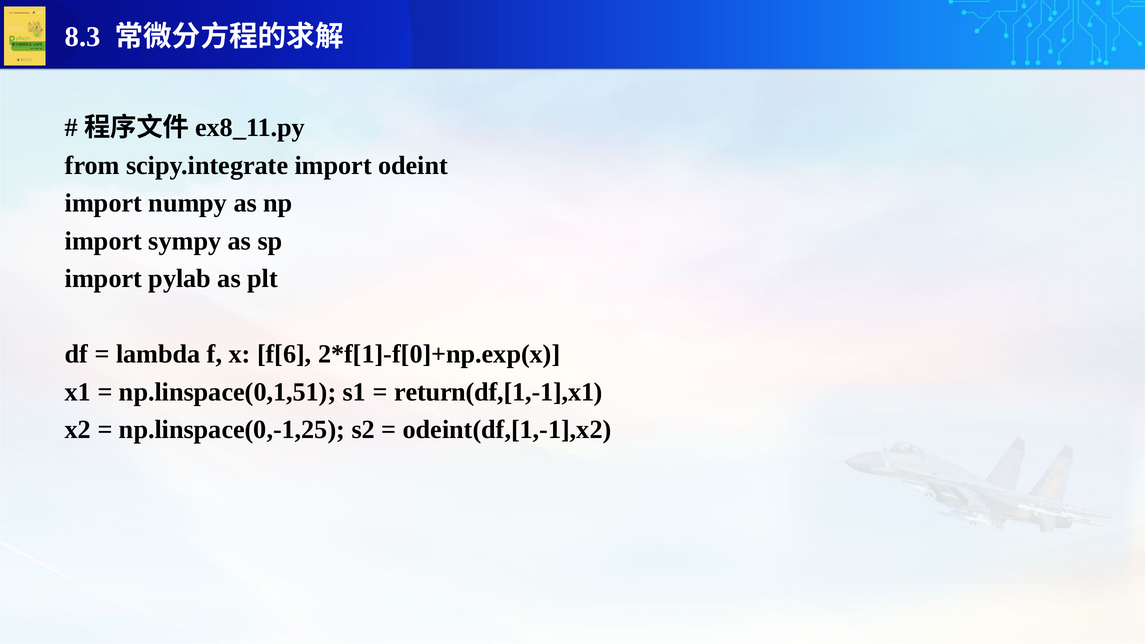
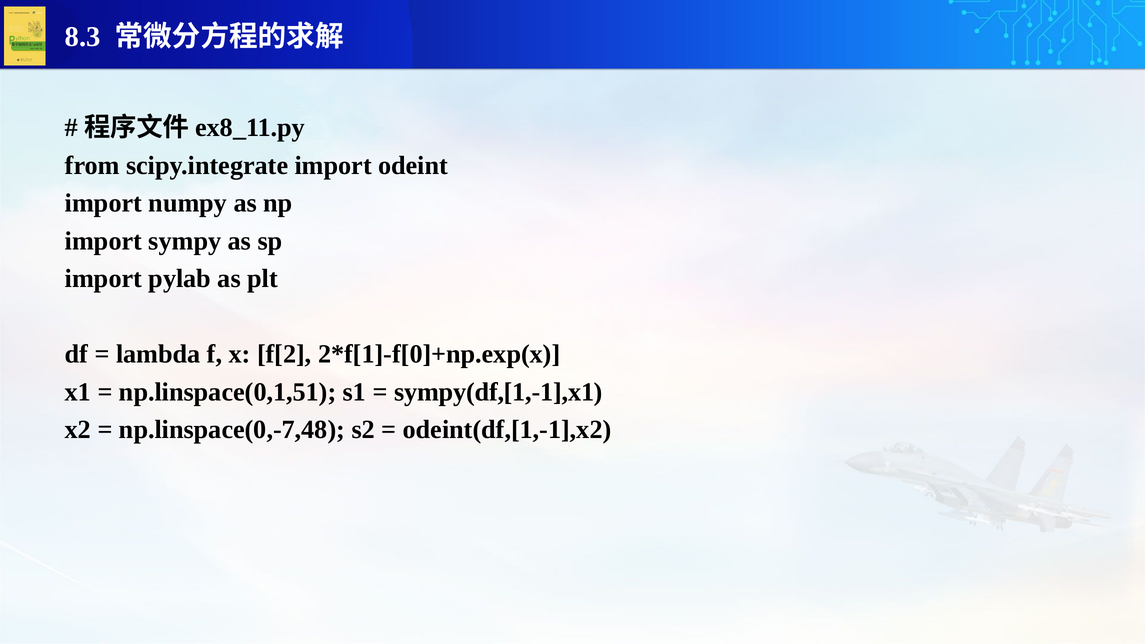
f[6: f[6 -> f[2
return(df,[1,-1],x1: return(df,[1,-1],x1 -> sympy(df,[1,-1],x1
np.linspace(0,-1,25: np.linspace(0,-1,25 -> np.linspace(0,-7,48
